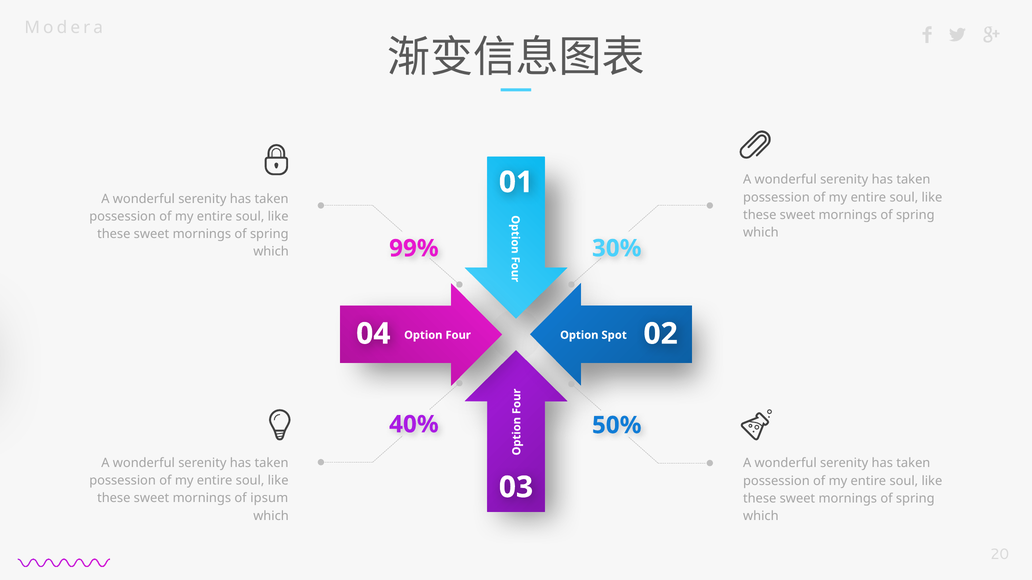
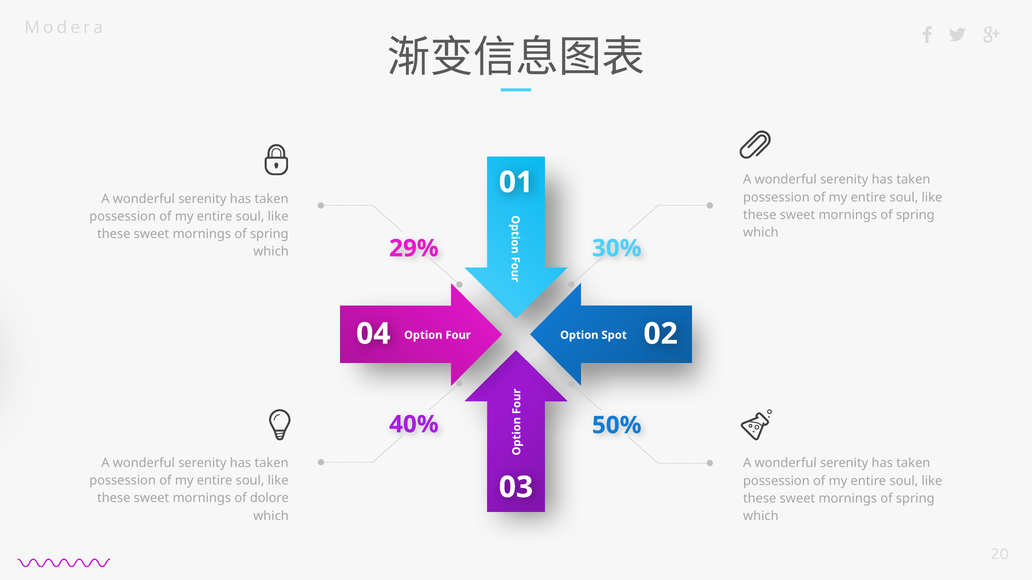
99%: 99% -> 29%
ipsum: ipsum -> dolore
